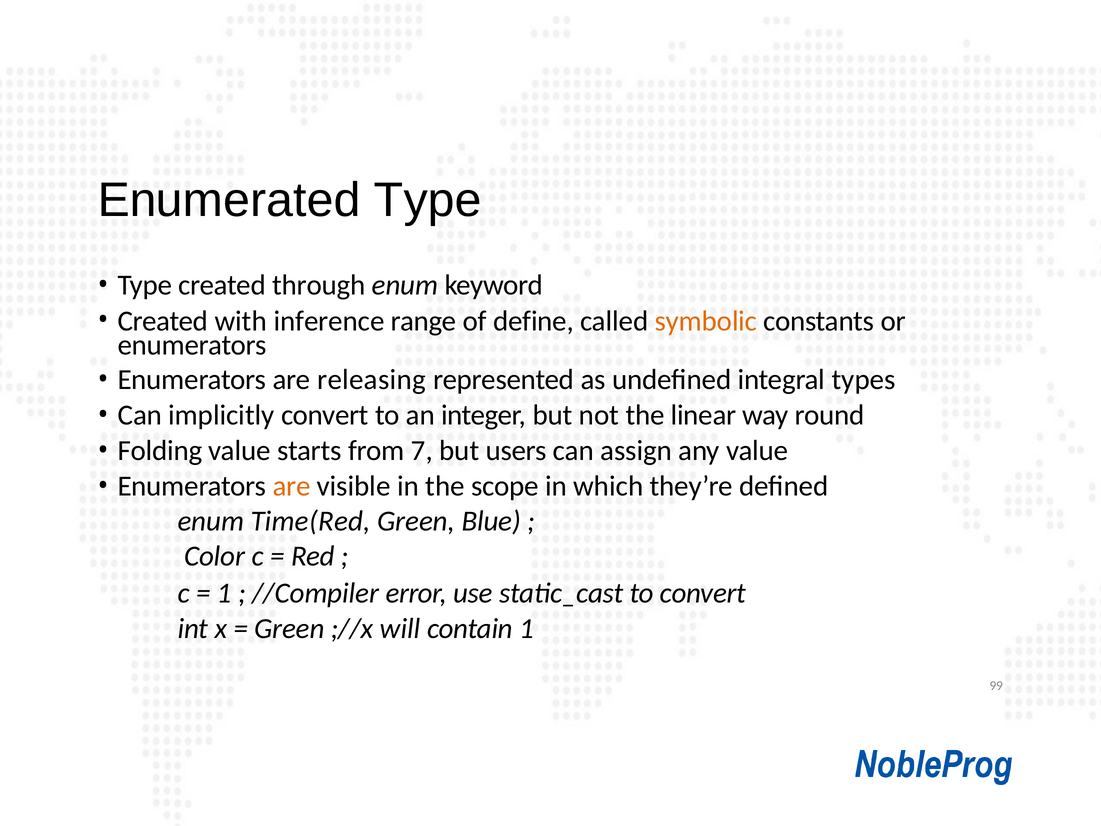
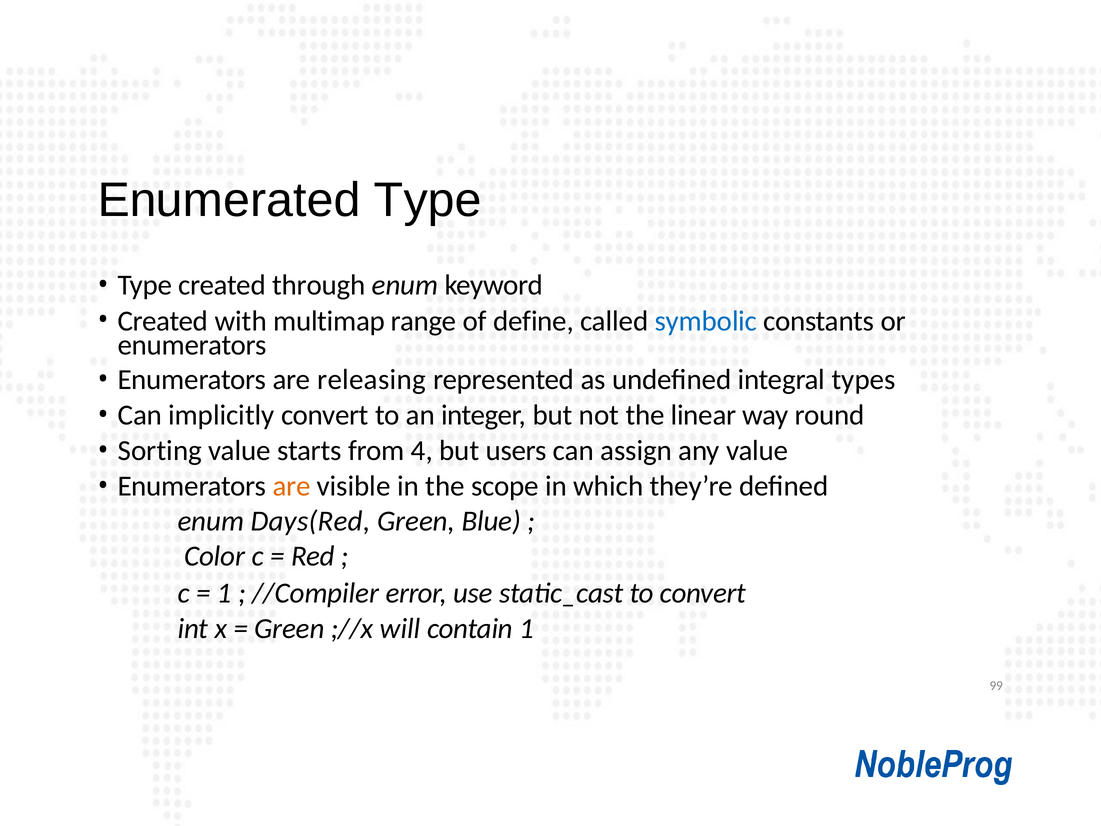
inference: inference -> multimap
symbolic colour: orange -> blue
Folding: Folding -> Sorting
7: 7 -> 4
Time(Red: Time(Red -> Days(Red
